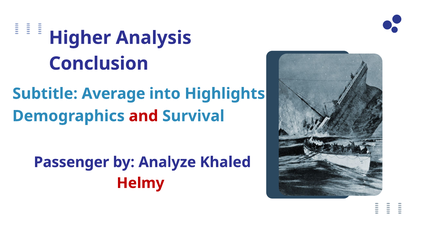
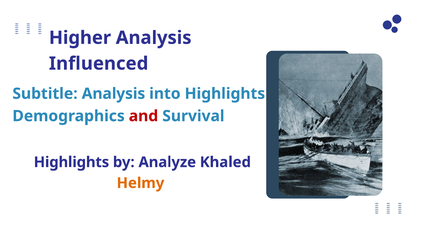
Conclusion: Conclusion -> Influenced
Subtitle Average: Average -> Analysis
Passenger at (71, 162): Passenger -> Highlights
Helmy colour: red -> orange
